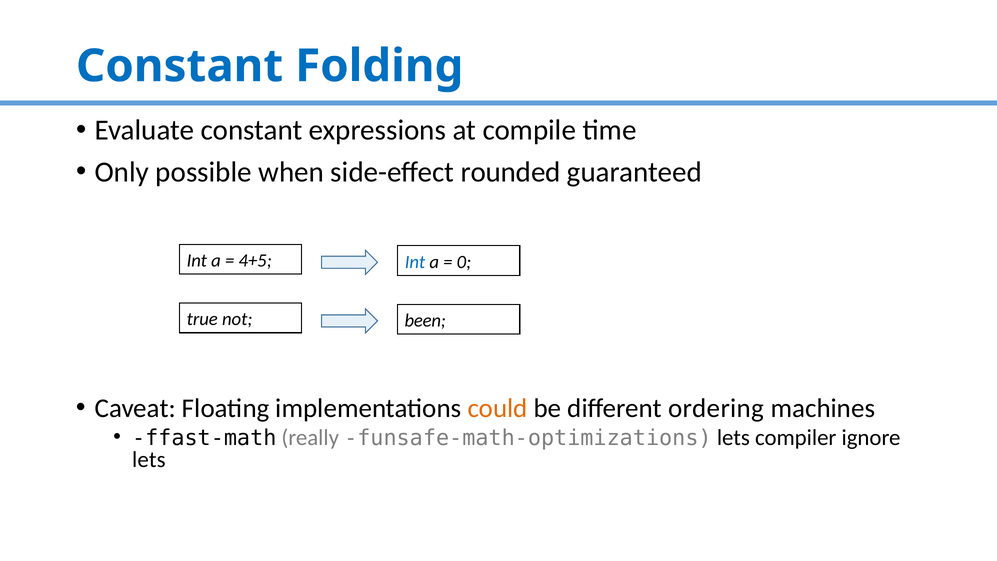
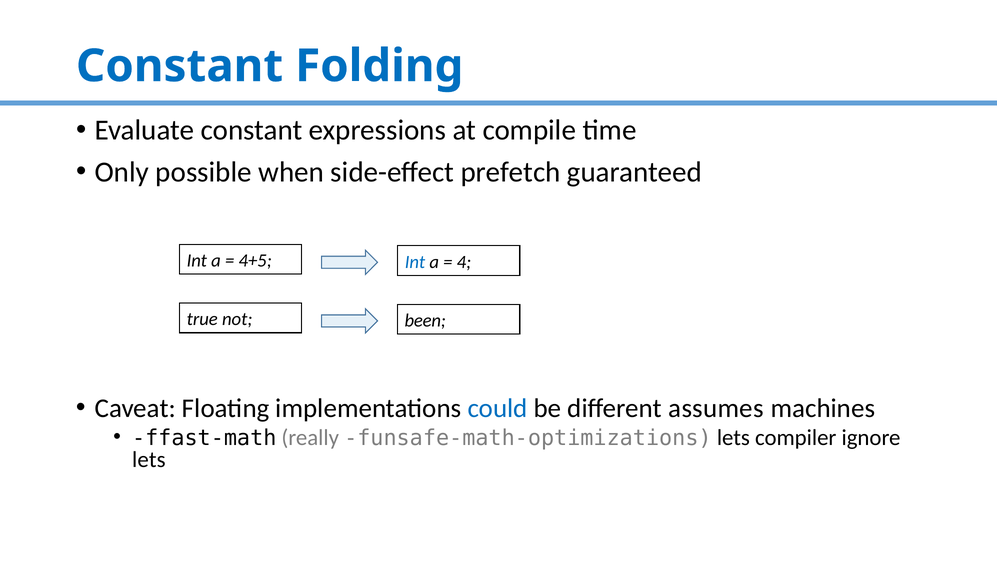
rounded: rounded -> prefetch
0: 0 -> 4
could colour: orange -> blue
ordering: ordering -> assumes
